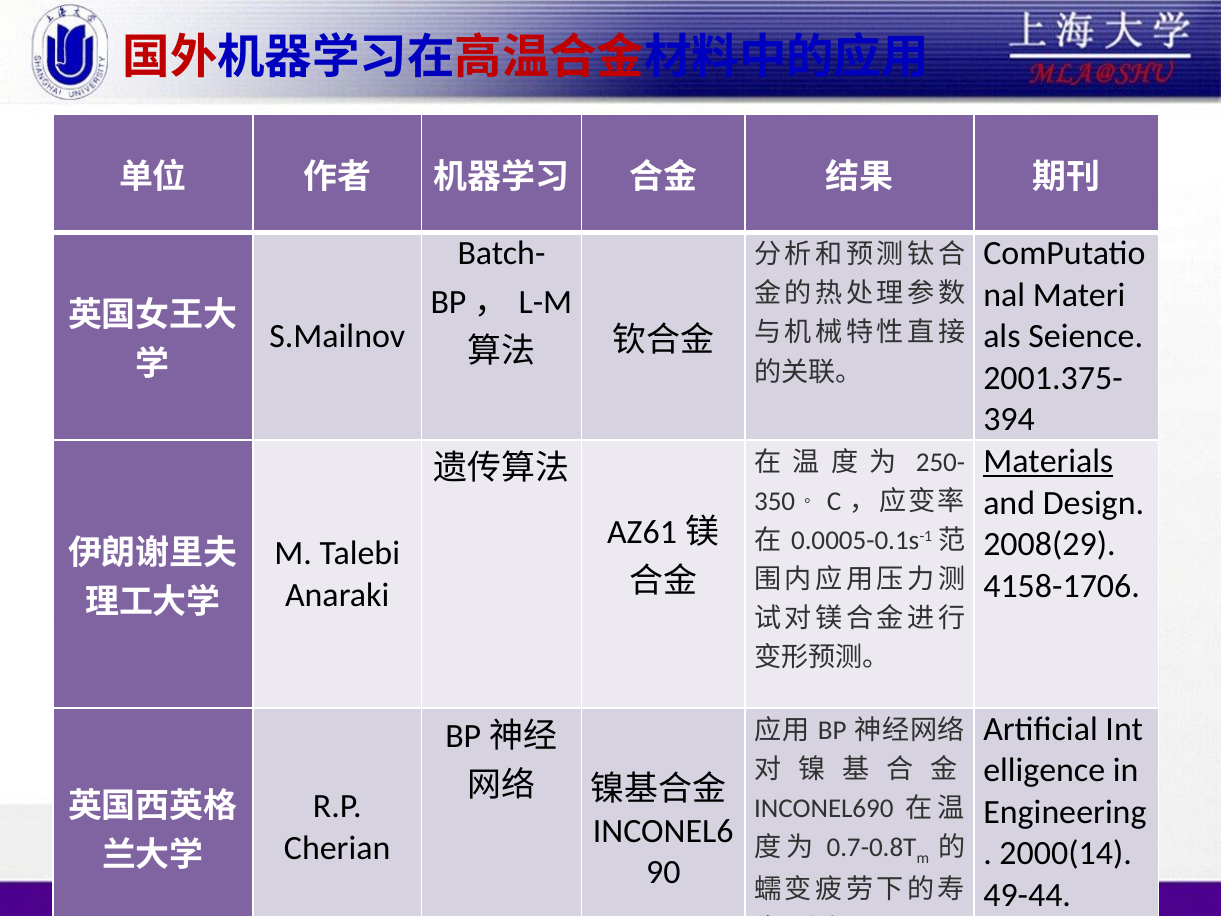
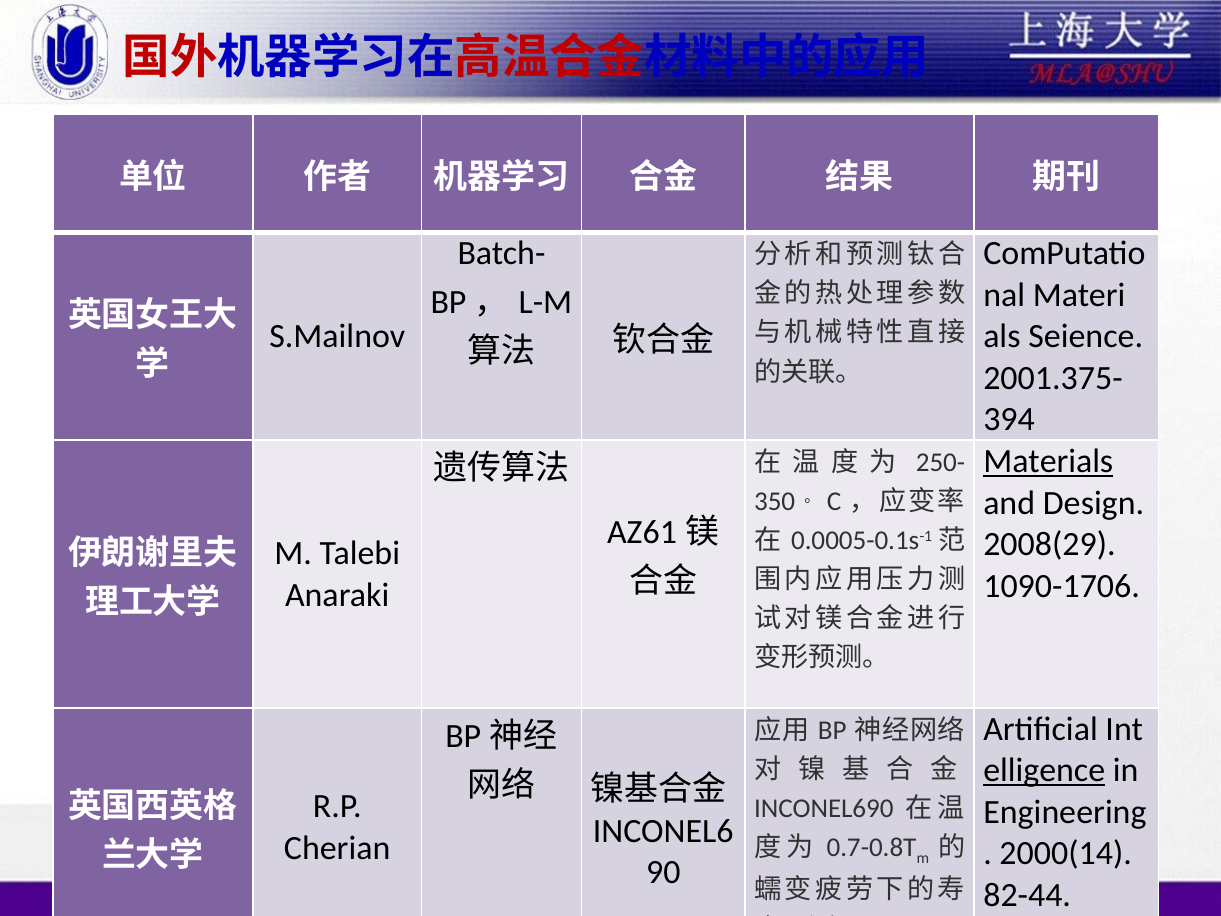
4158-1706: 4158-1706 -> 1090-1706
elligence underline: none -> present
49-44: 49-44 -> 82-44
